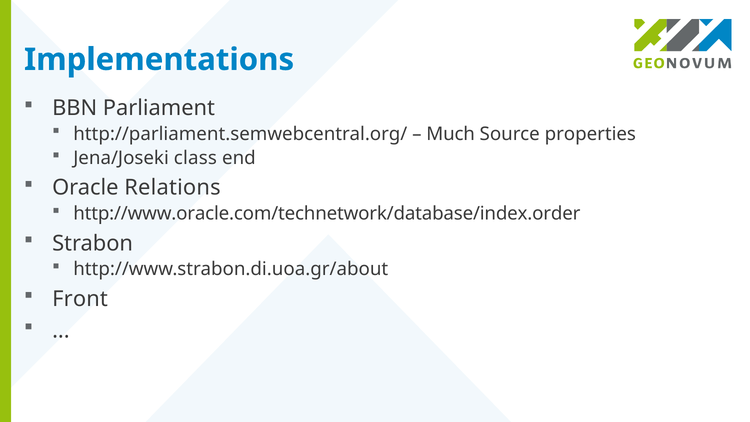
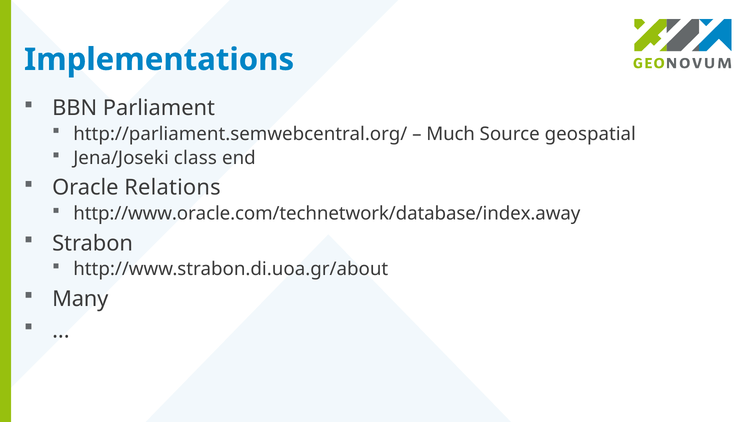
properties: properties -> geospatial
http://www.oracle.com/technetwork/database/index.order: http://www.oracle.com/technetwork/database/index.order -> http://www.oracle.com/technetwork/database/index.away
Front: Front -> Many
